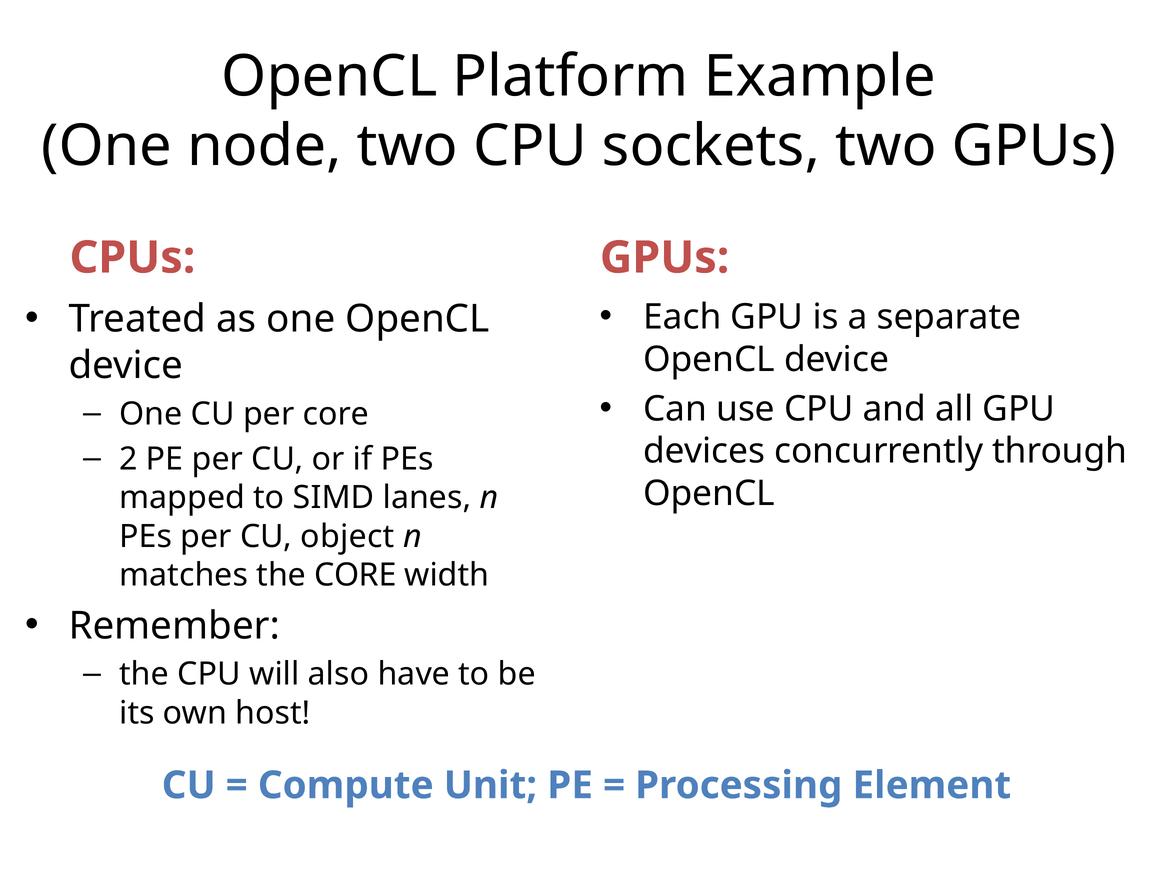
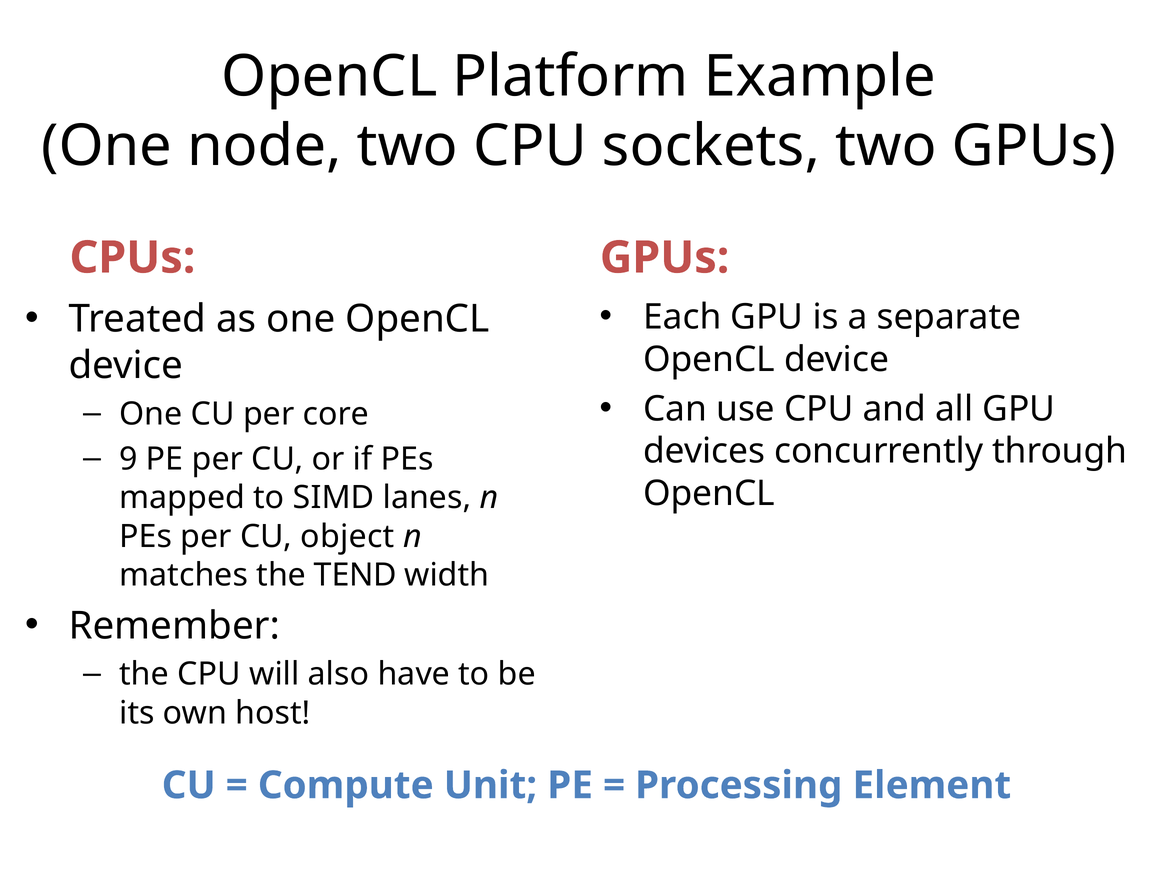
2: 2 -> 9
the CORE: CORE -> TEND
